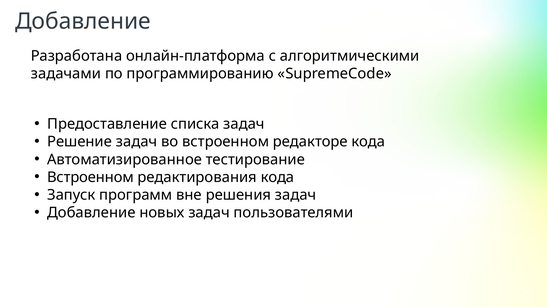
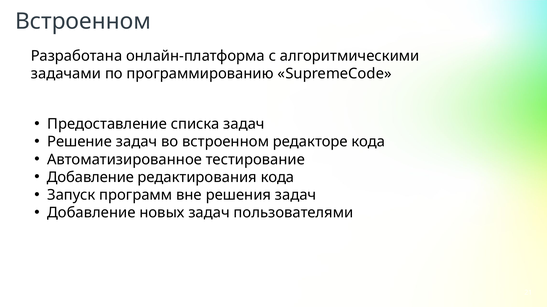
Добавление at (83, 21): Добавление -> Встроенном
Встроенном at (90, 178): Встроенном -> Добавление
